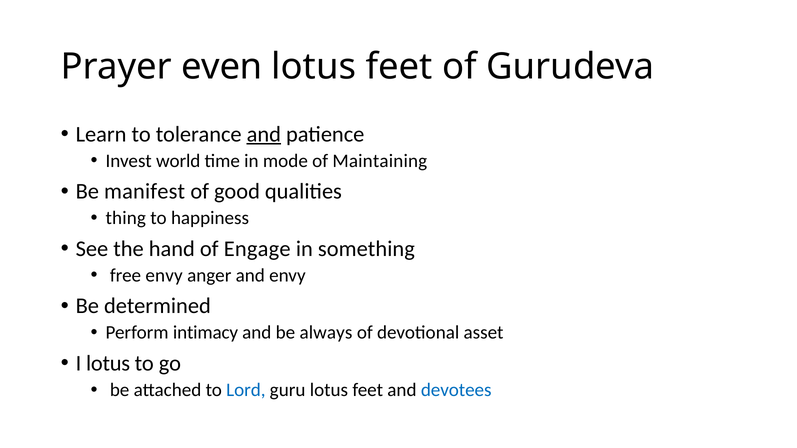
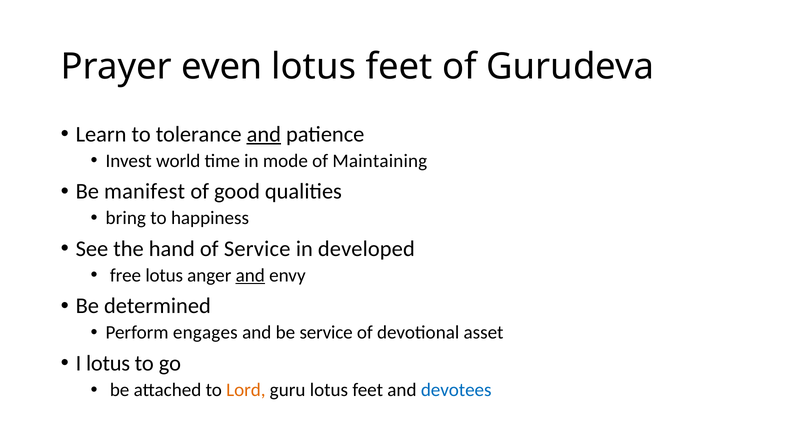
thing: thing -> bring
of Engage: Engage -> Service
something: something -> developed
free envy: envy -> lotus
and at (250, 276) underline: none -> present
intimacy: intimacy -> engages
be always: always -> service
Lord colour: blue -> orange
